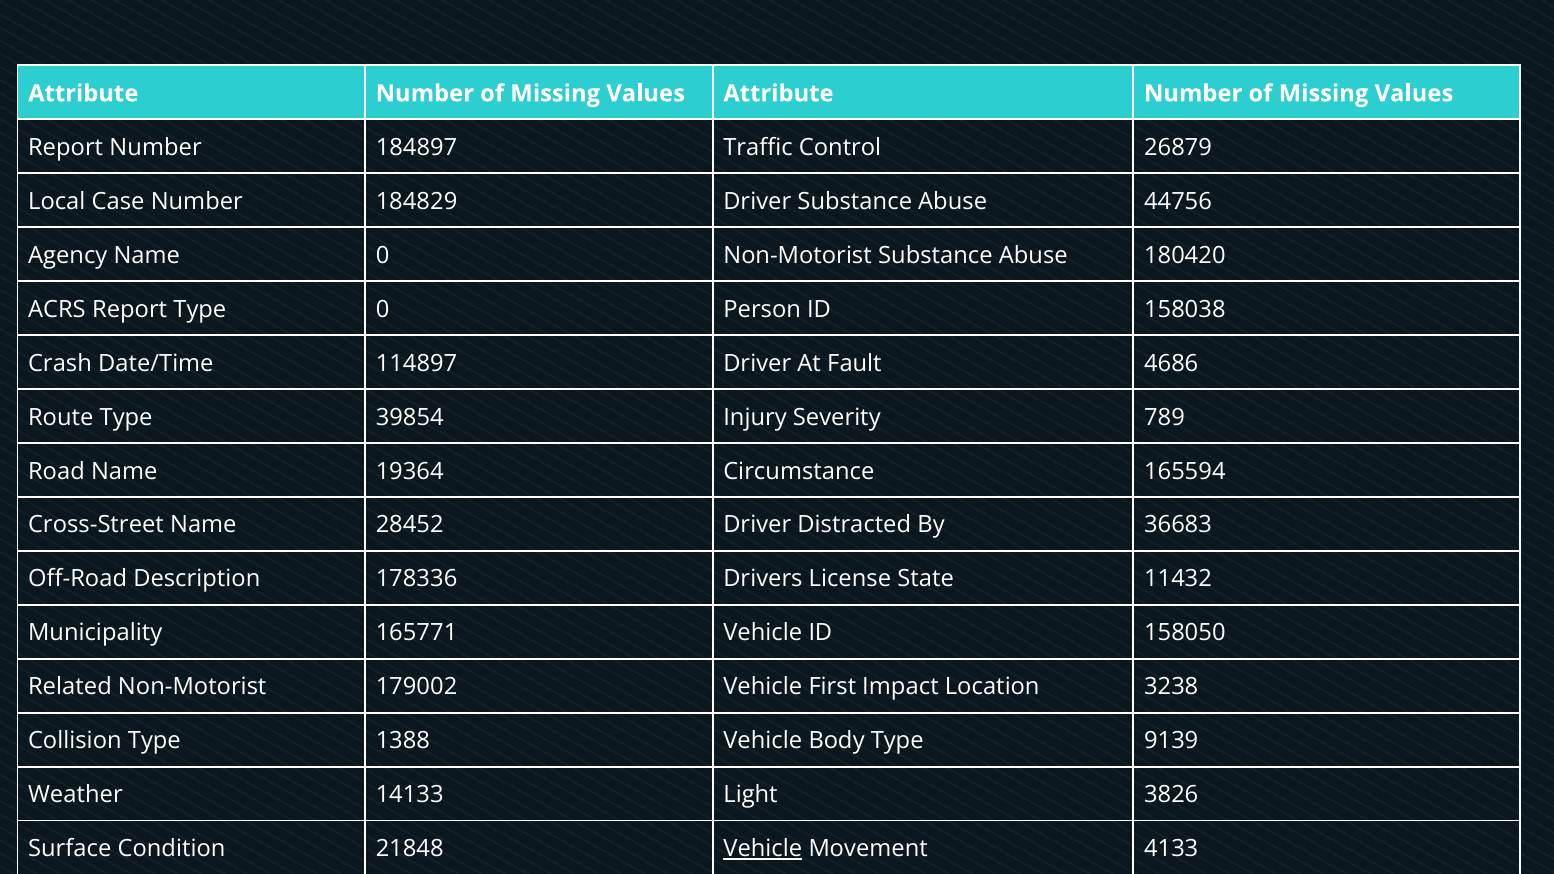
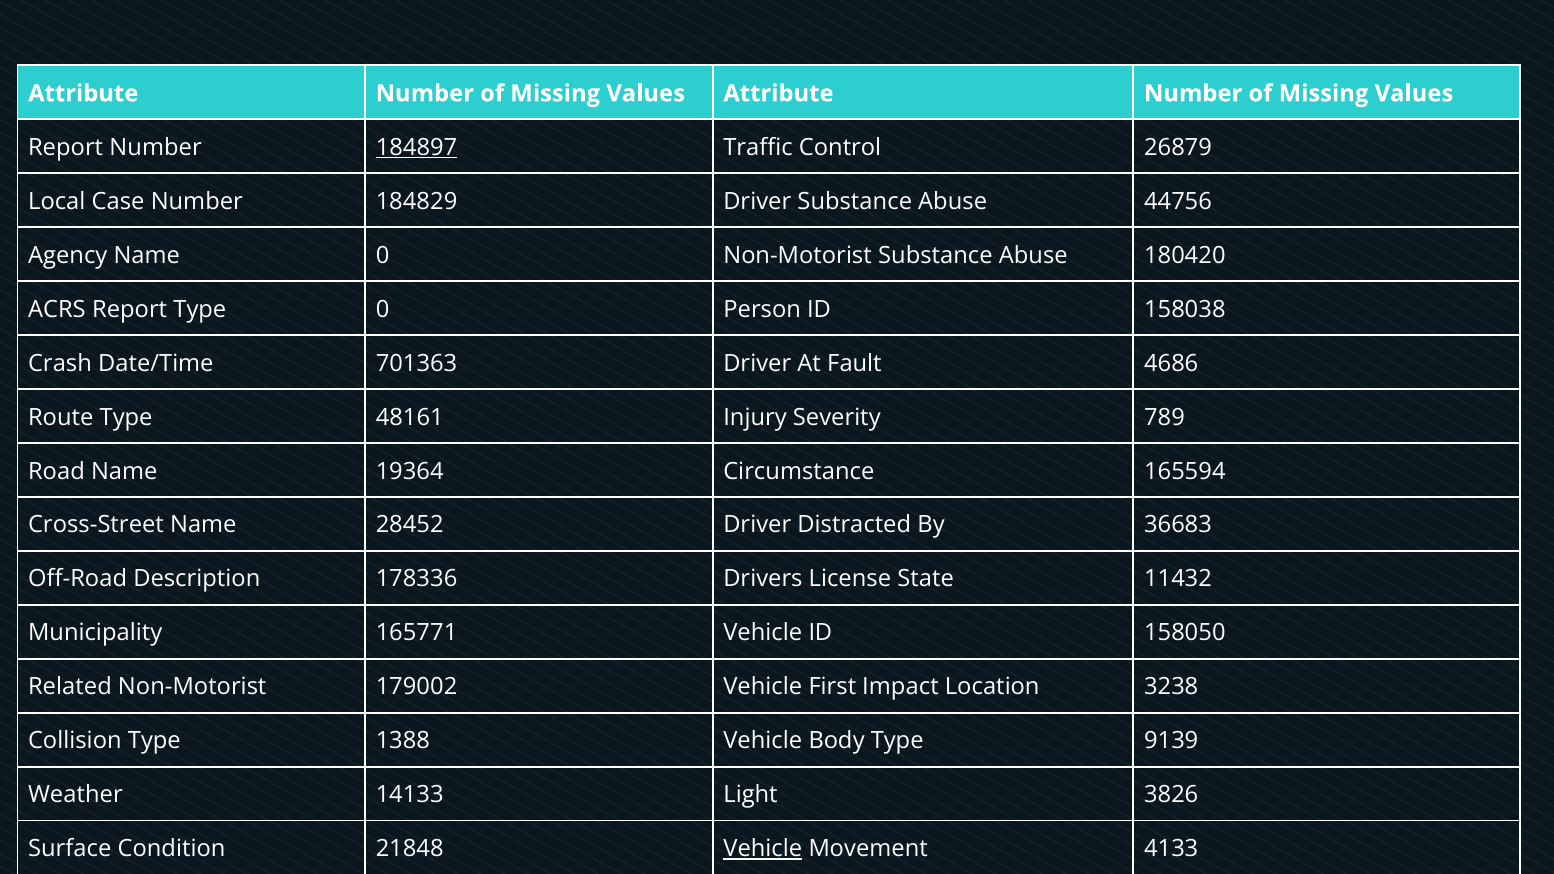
184897 underline: none -> present
114897: 114897 -> 701363
39854: 39854 -> 48161
